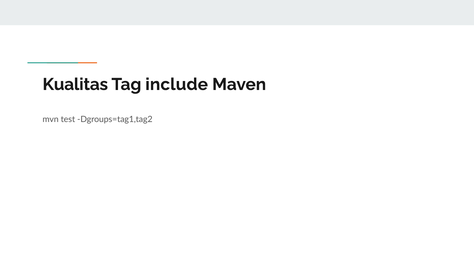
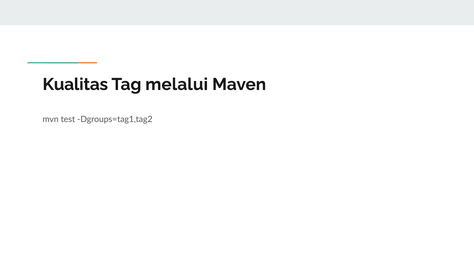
include: include -> melalui
